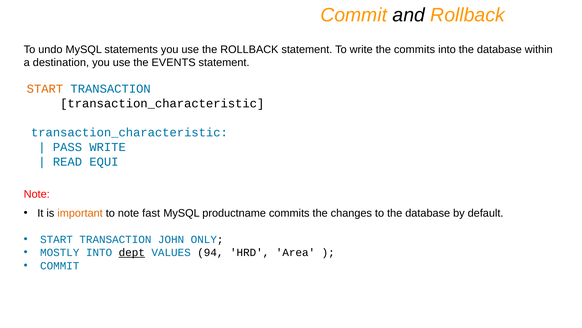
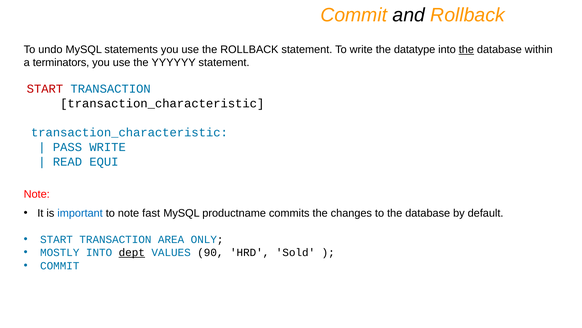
the commits: commits -> datatype
the at (466, 49) underline: none -> present
destination: destination -> terminators
EVENTS: EVENTS -> YYYYYY
START at (45, 89) colour: orange -> red
important colour: orange -> blue
JOHN: JOHN -> AREA
94: 94 -> 90
Area: Area -> Sold
